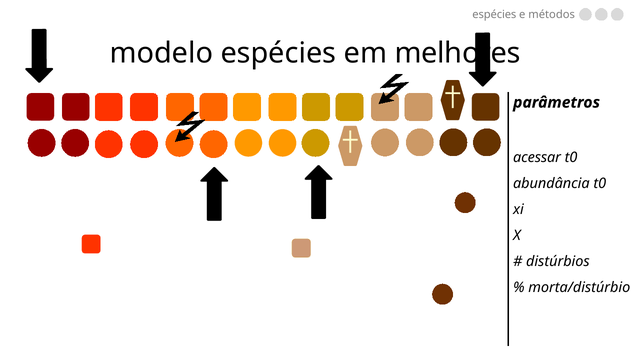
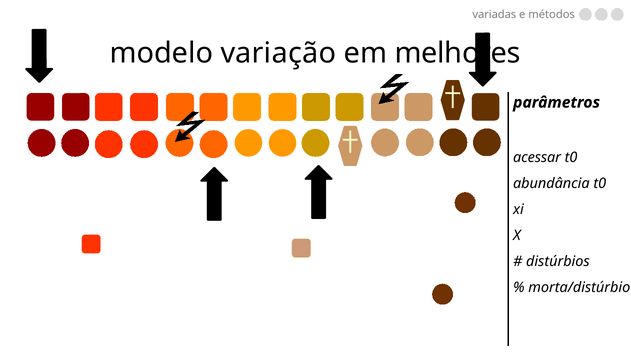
espécies at (494, 15): espécies -> variadas
modelo espécies: espécies -> variação
